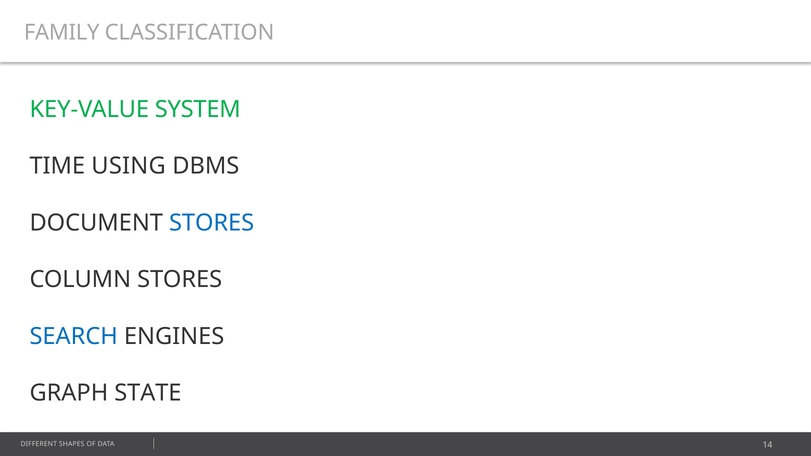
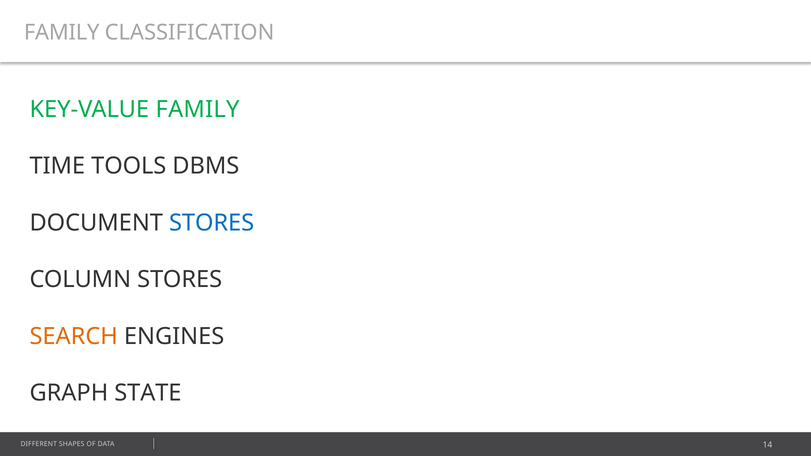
KEY-VALUE SYSTEM: SYSTEM -> FAMILY
USING: USING -> TOOLS
SEARCH colour: blue -> orange
